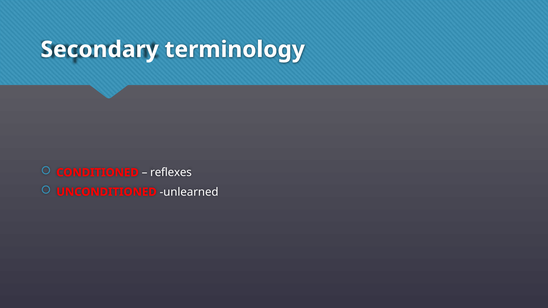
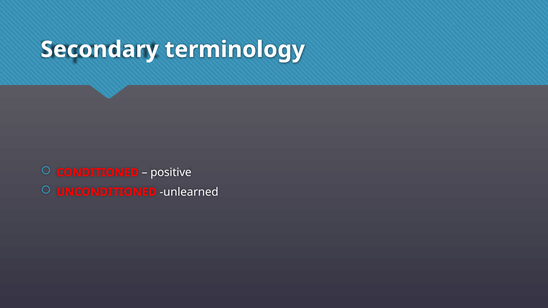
reflexes: reflexes -> positive
